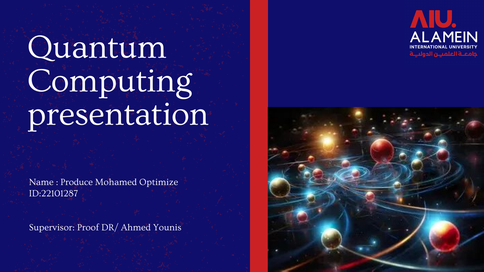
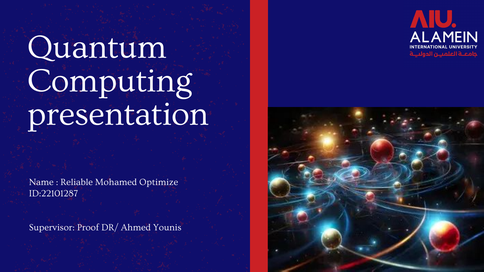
Produce: Produce -> Reliable
